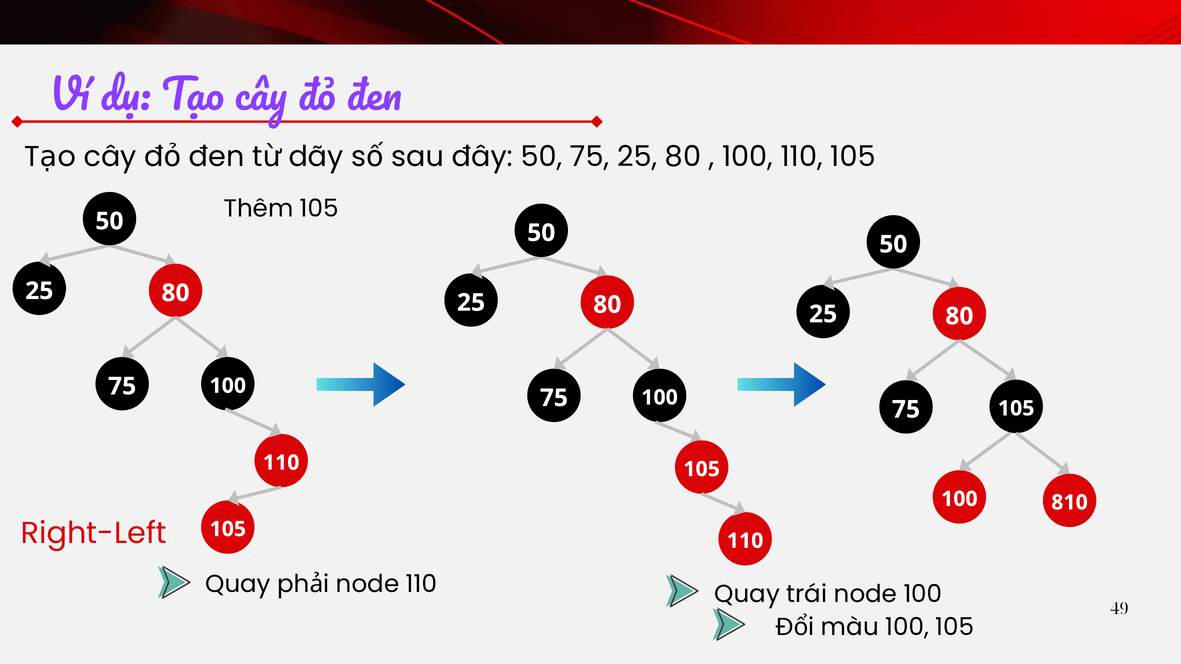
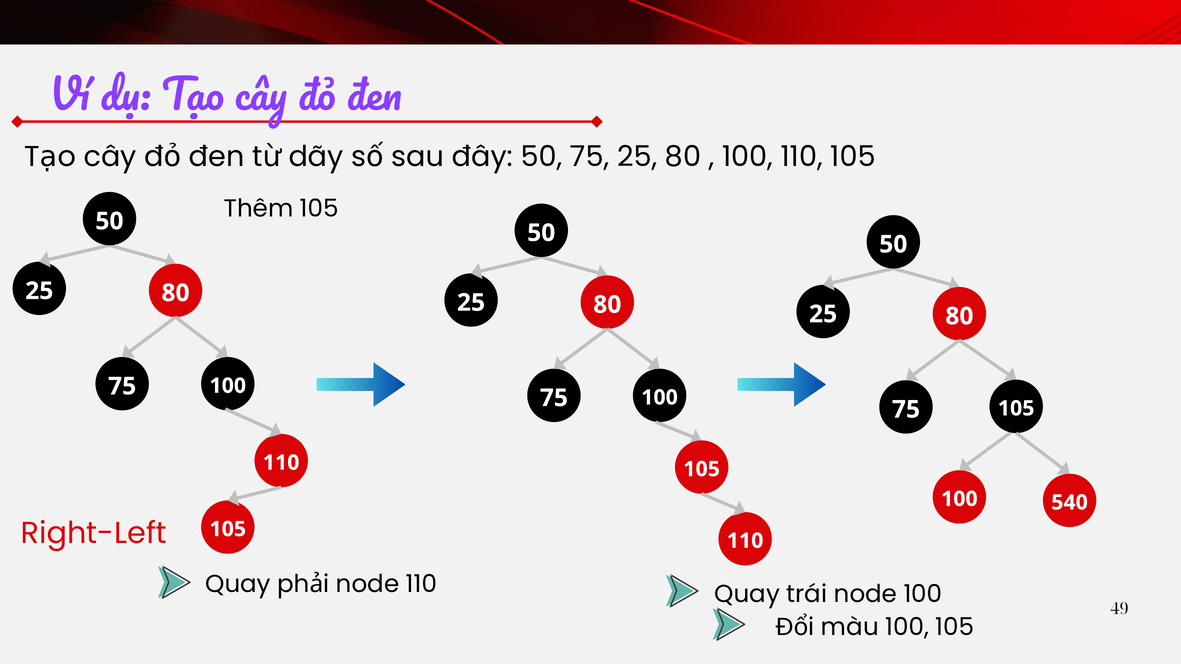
810: 810 -> 540
